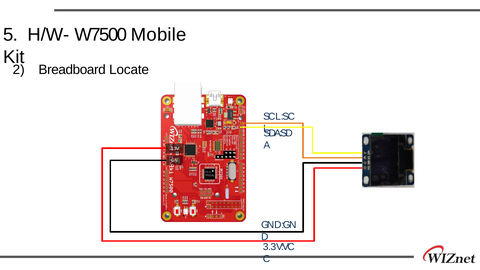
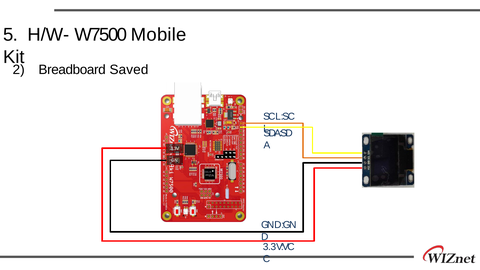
Locate: Locate -> Saved
